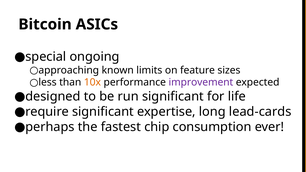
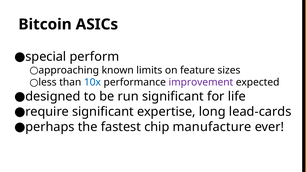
ongoing: ongoing -> perform
10x colour: orange -> blue
consumption: consumption -> manufacture
